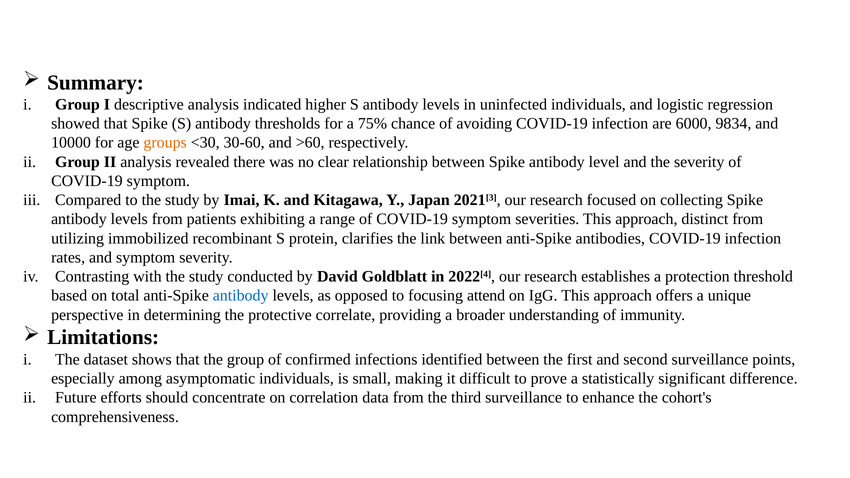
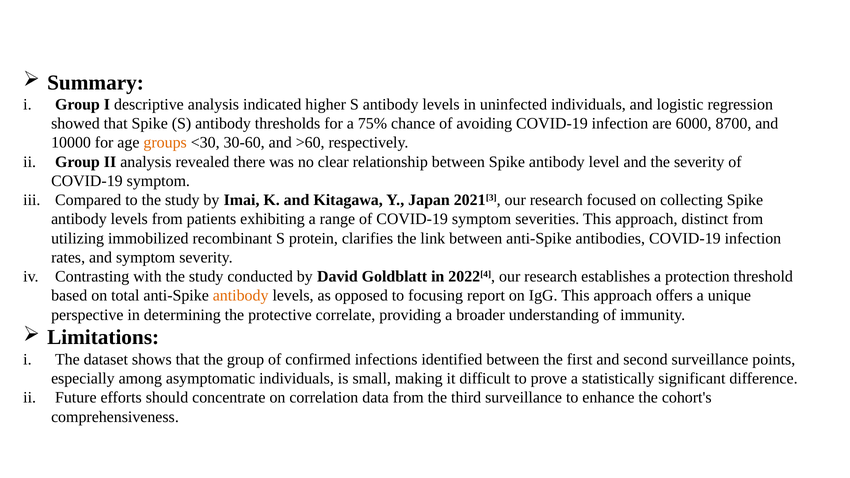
9834: 9834 -> 8700
antibody at (241, 296) colour: blue -> orange
attend: attend -> report
